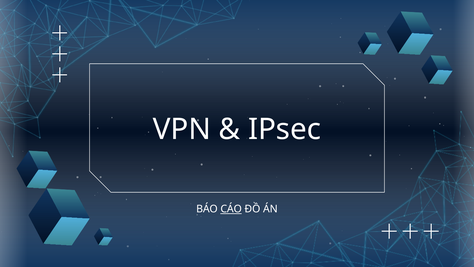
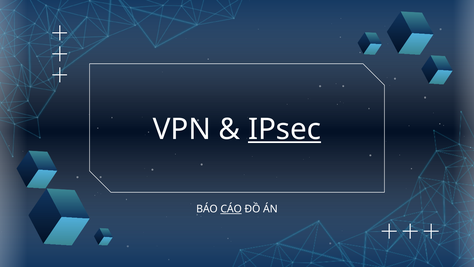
IPsec underline: none -> present
